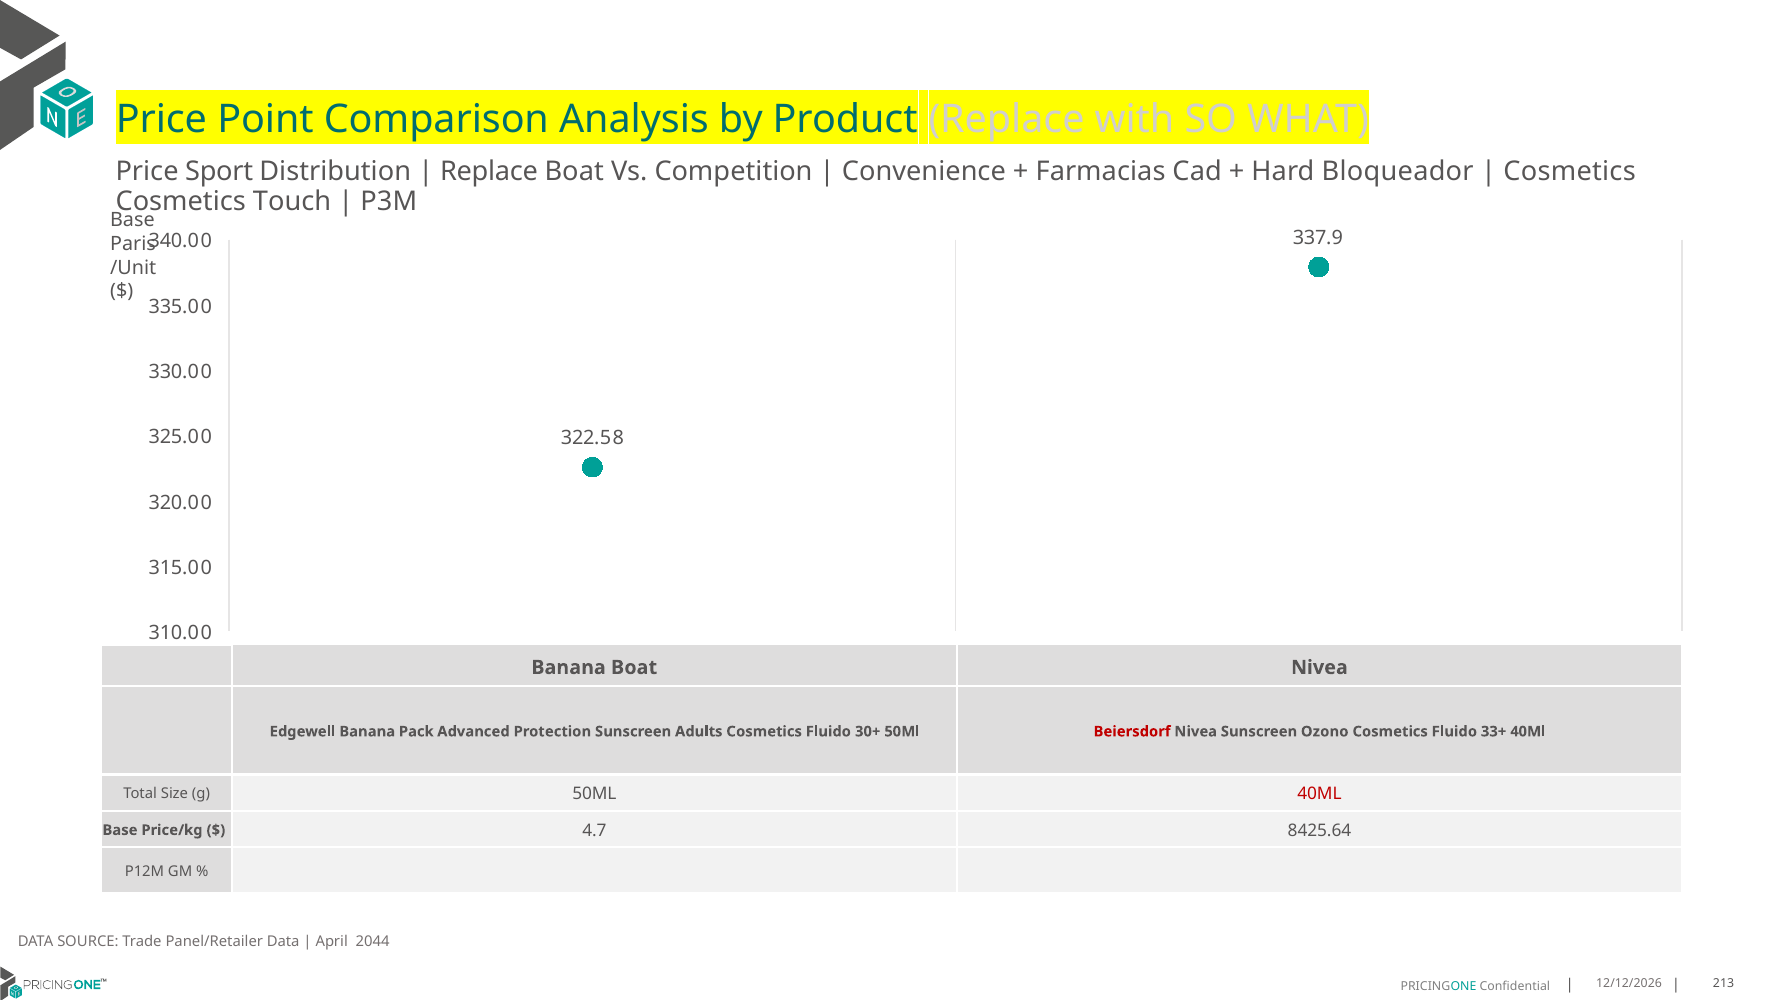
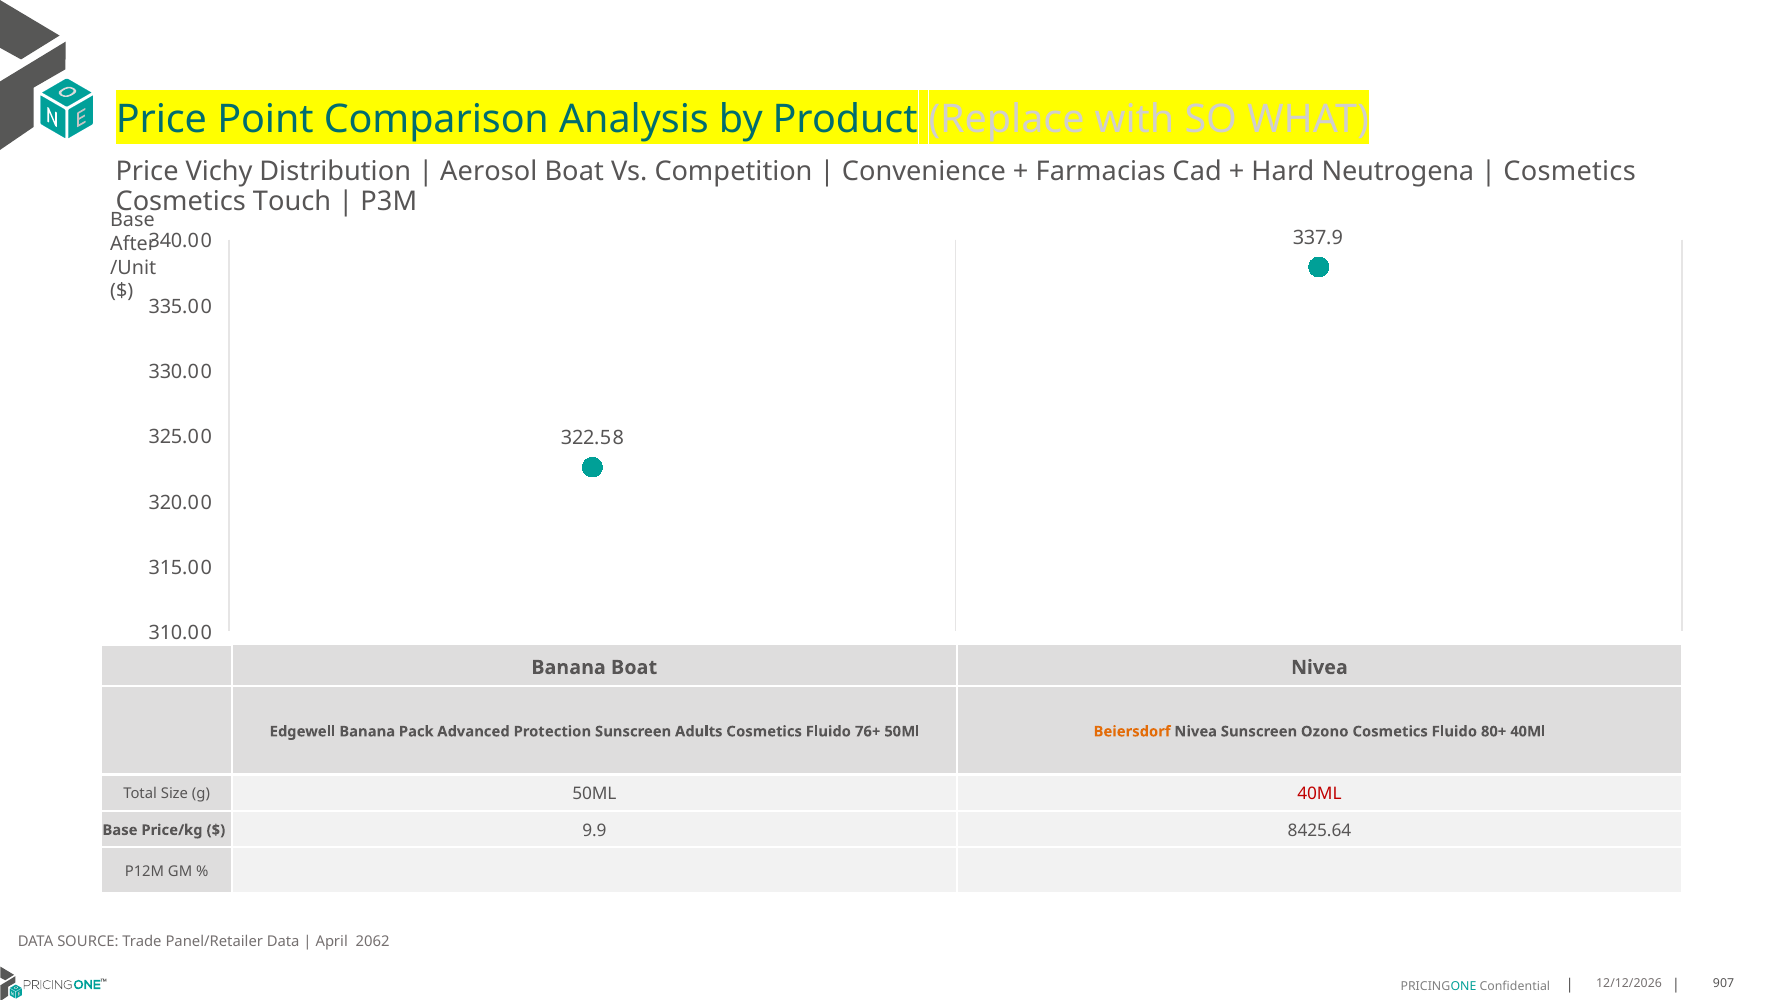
Sport: Sport -> Vichy
Replace at (489, 172): Replace -> Aerosol
Bloqueador: Bloqueador -> Neutrogena
Paris: Paris -> After
30+: 30+ -> 76+
Beiersdorf colour: red -> orange
33+: 33+ -> 80+
4.7: 4.7 -> 9.9
2044: 2044 -> 2062
213: 213 -> 907
